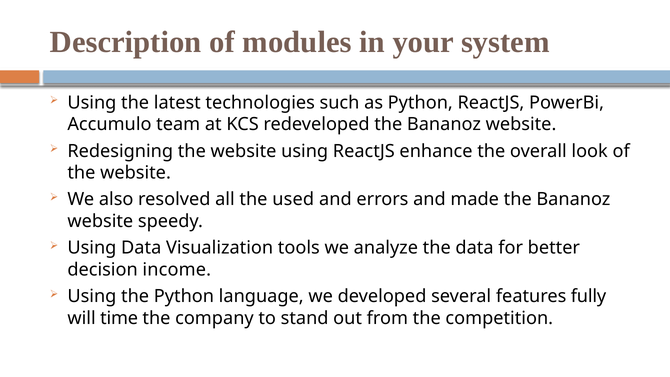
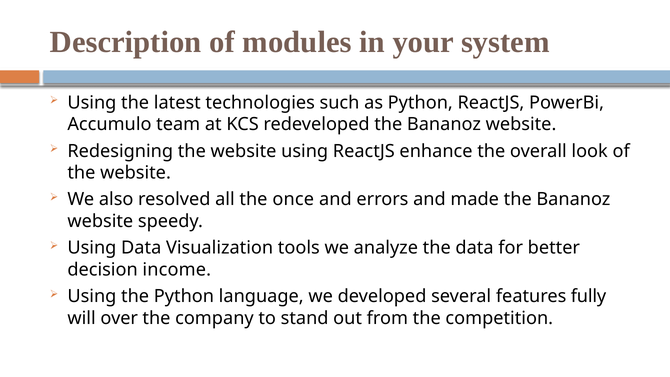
used: used -> once
time: time -> over
